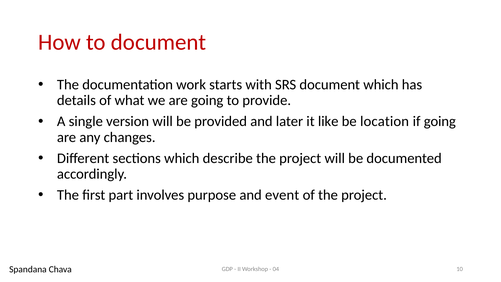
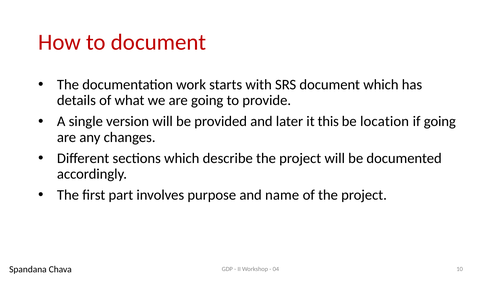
like: like -> this
event: event -> name
